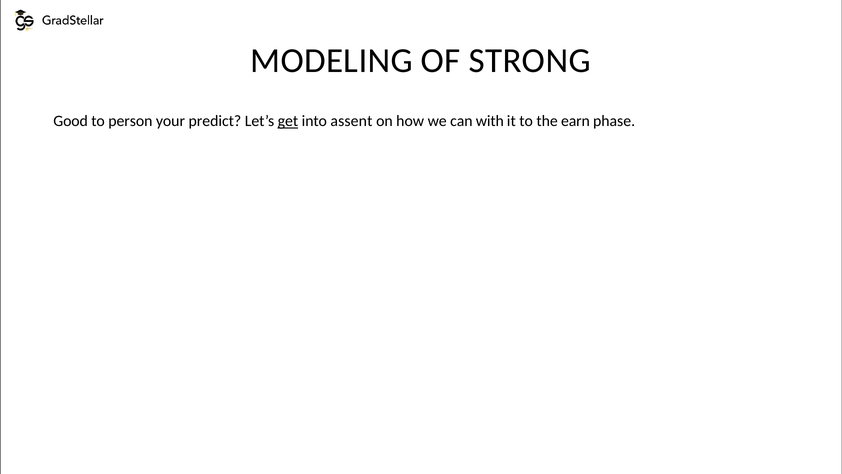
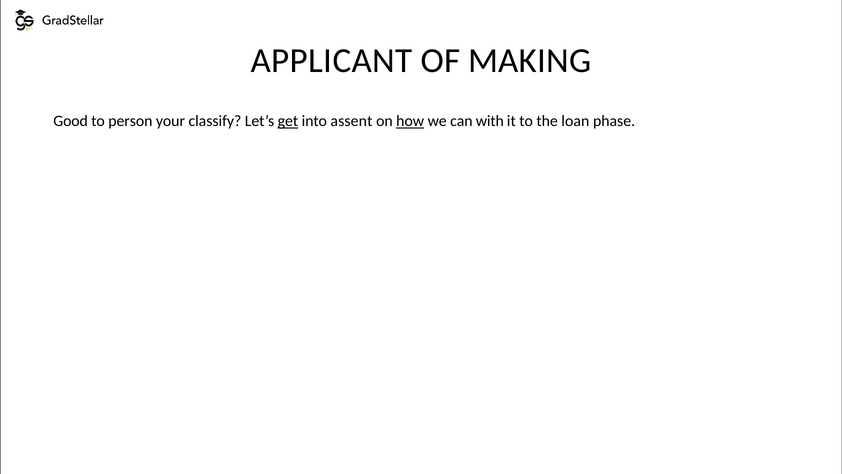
MODELING: MODELING -> APPLICANT
STRONG: STRONG -> MAKING
predict: predict -> classify
how underline: none -> present
earn: earn -> loan
